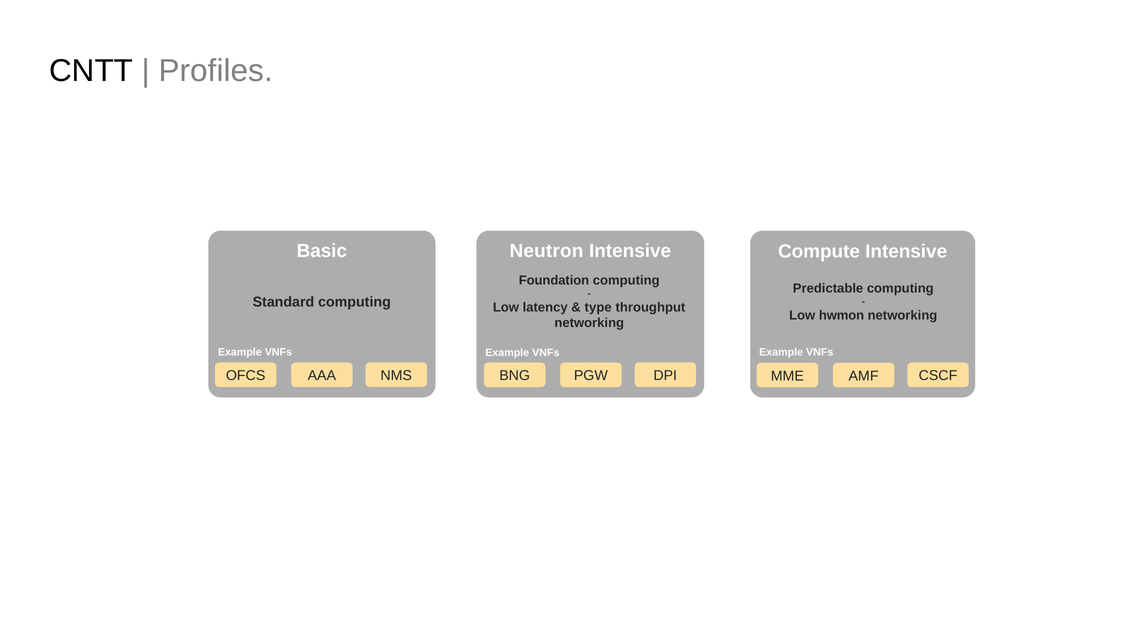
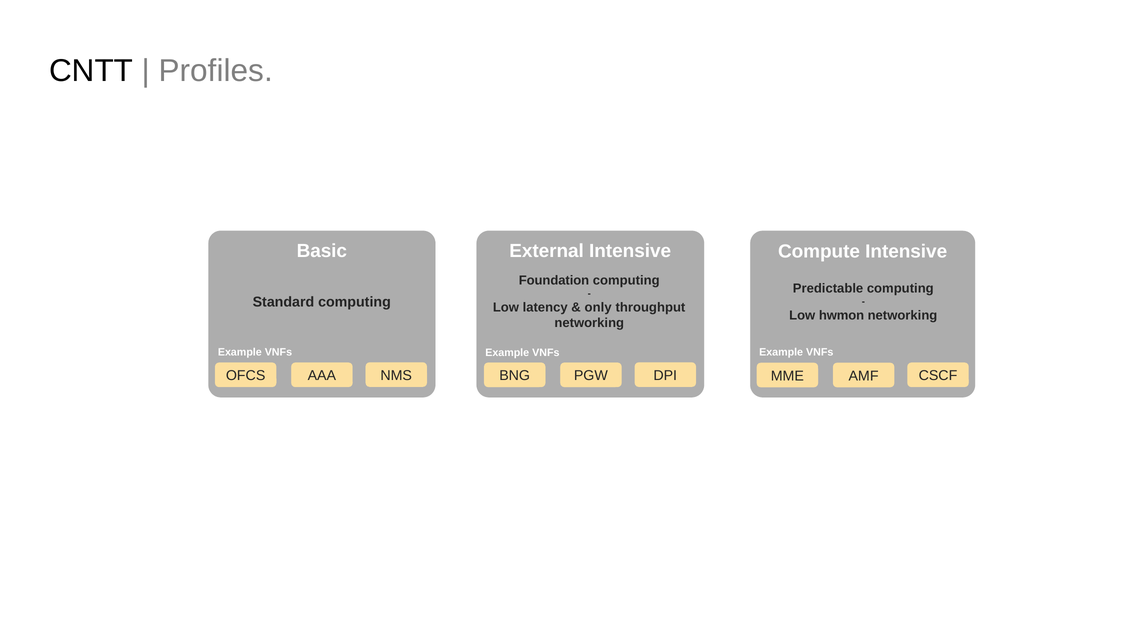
Neutron: Neutron -> External
type: type -> only
